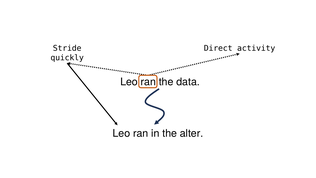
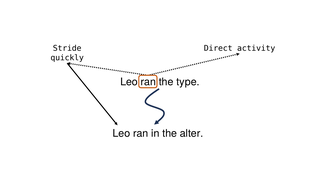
data: data -> type
